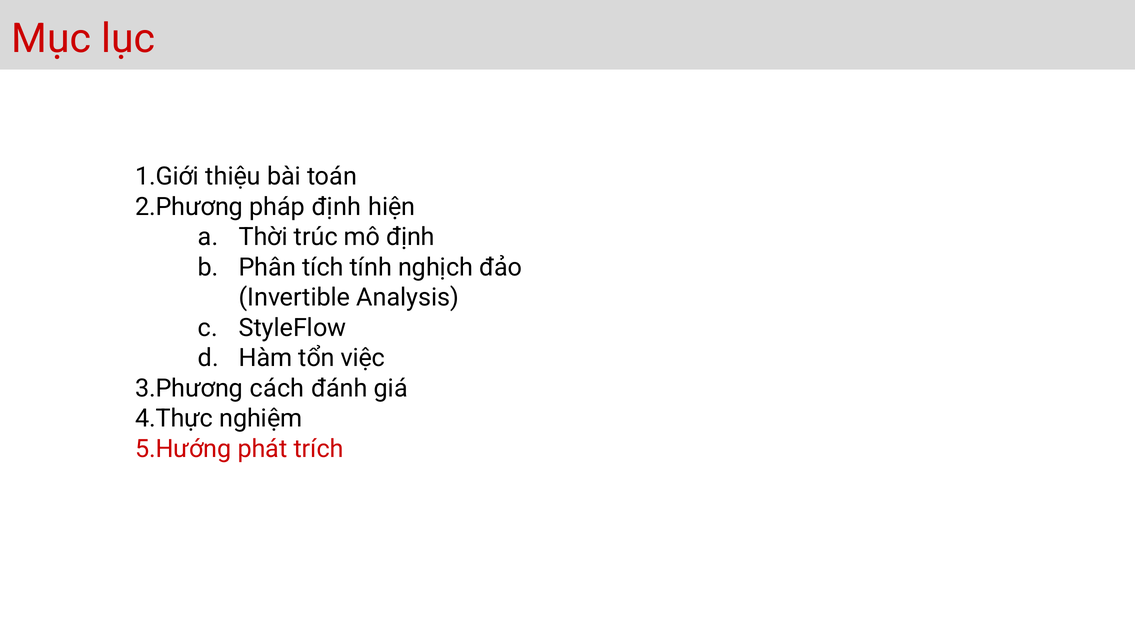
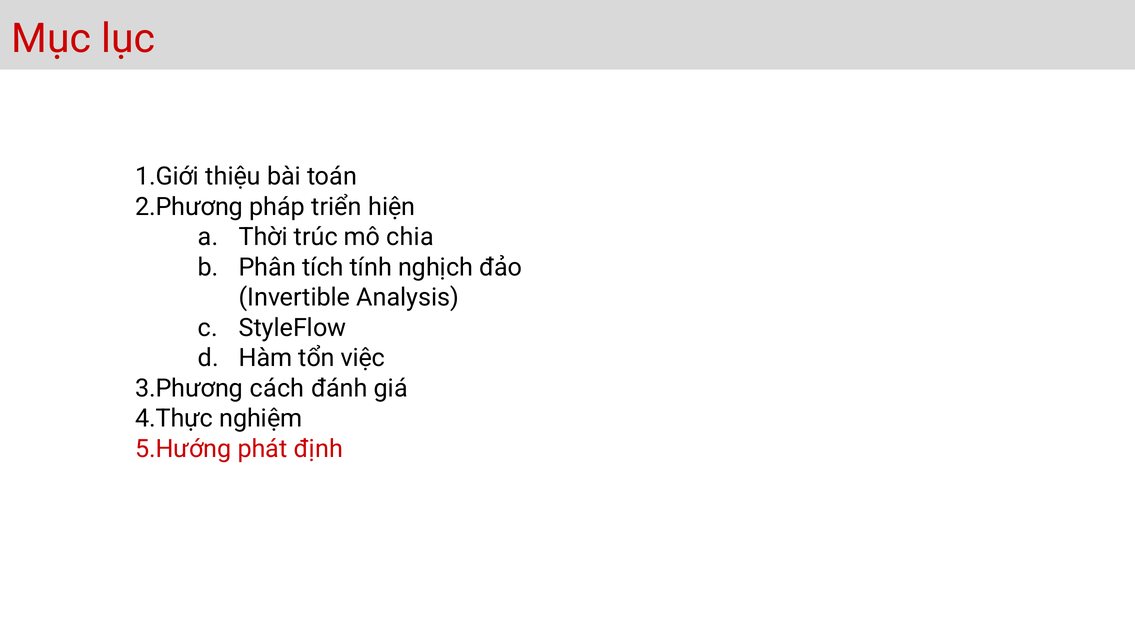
pháp định: định -> triển
mô định: định -> chia
trích: trích -> định
